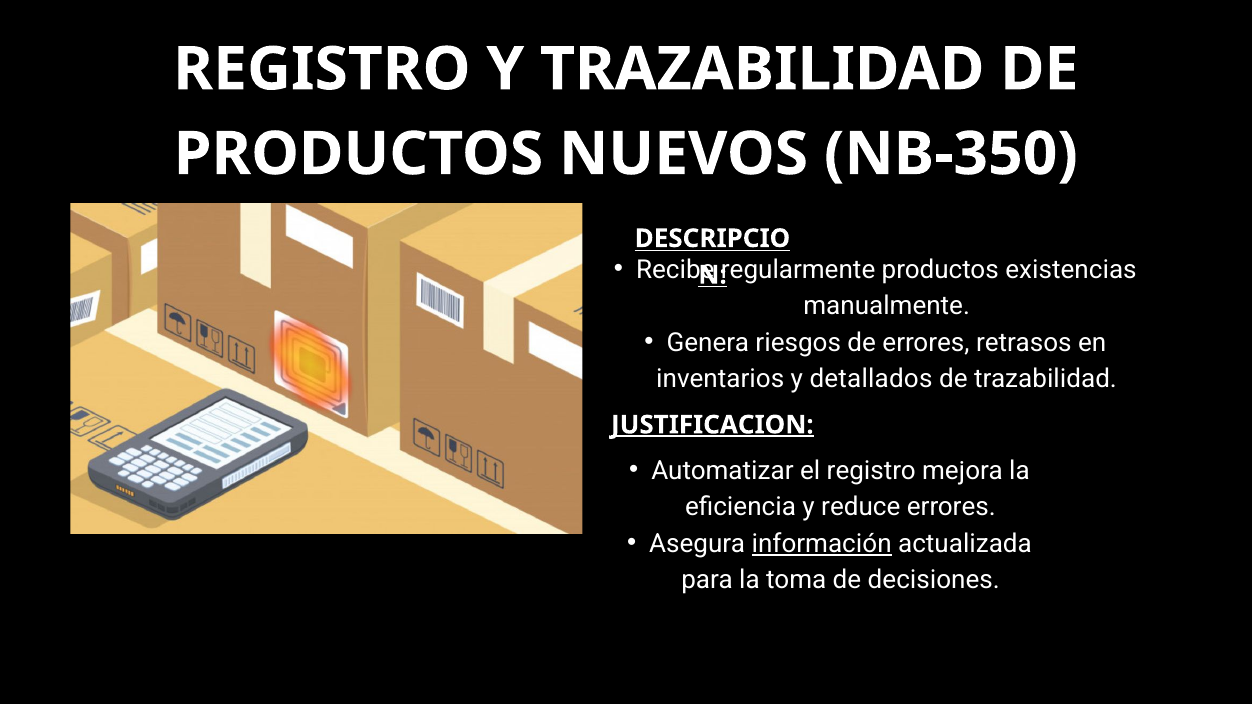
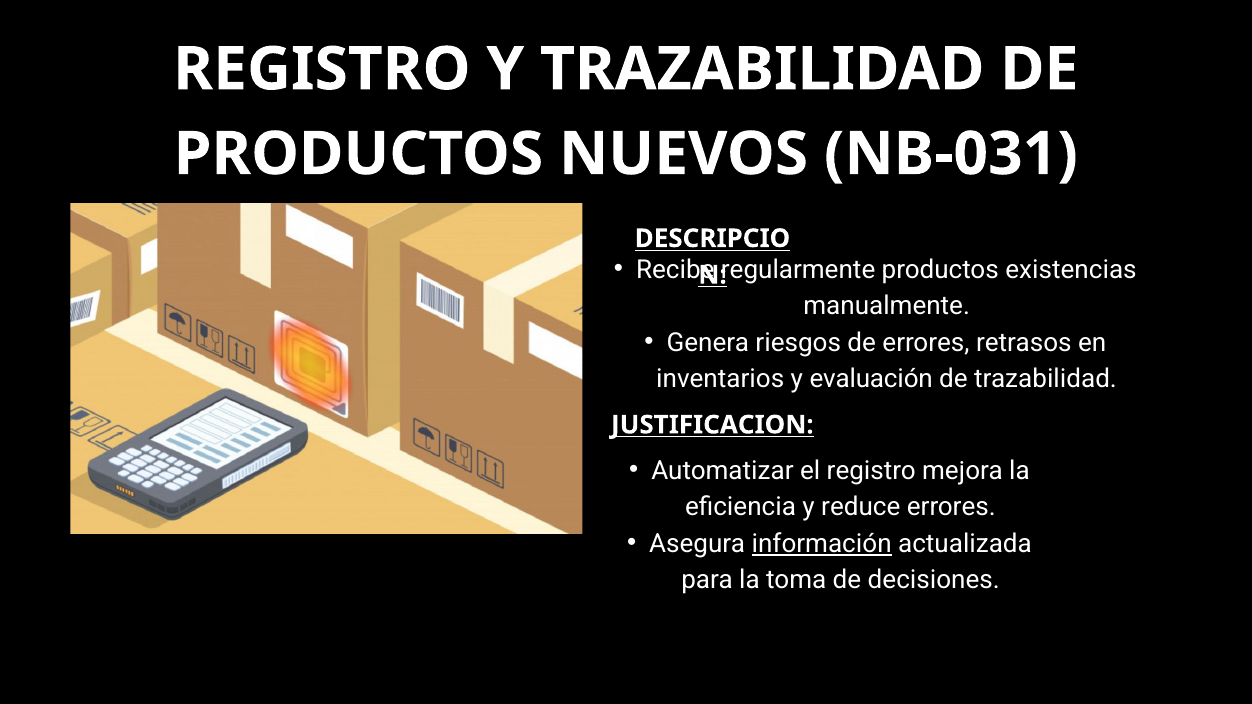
NB-350: NB-350 -> NB-031
detallados: detallados -> evaluación
JUSTIFICACION underline: present -> none
